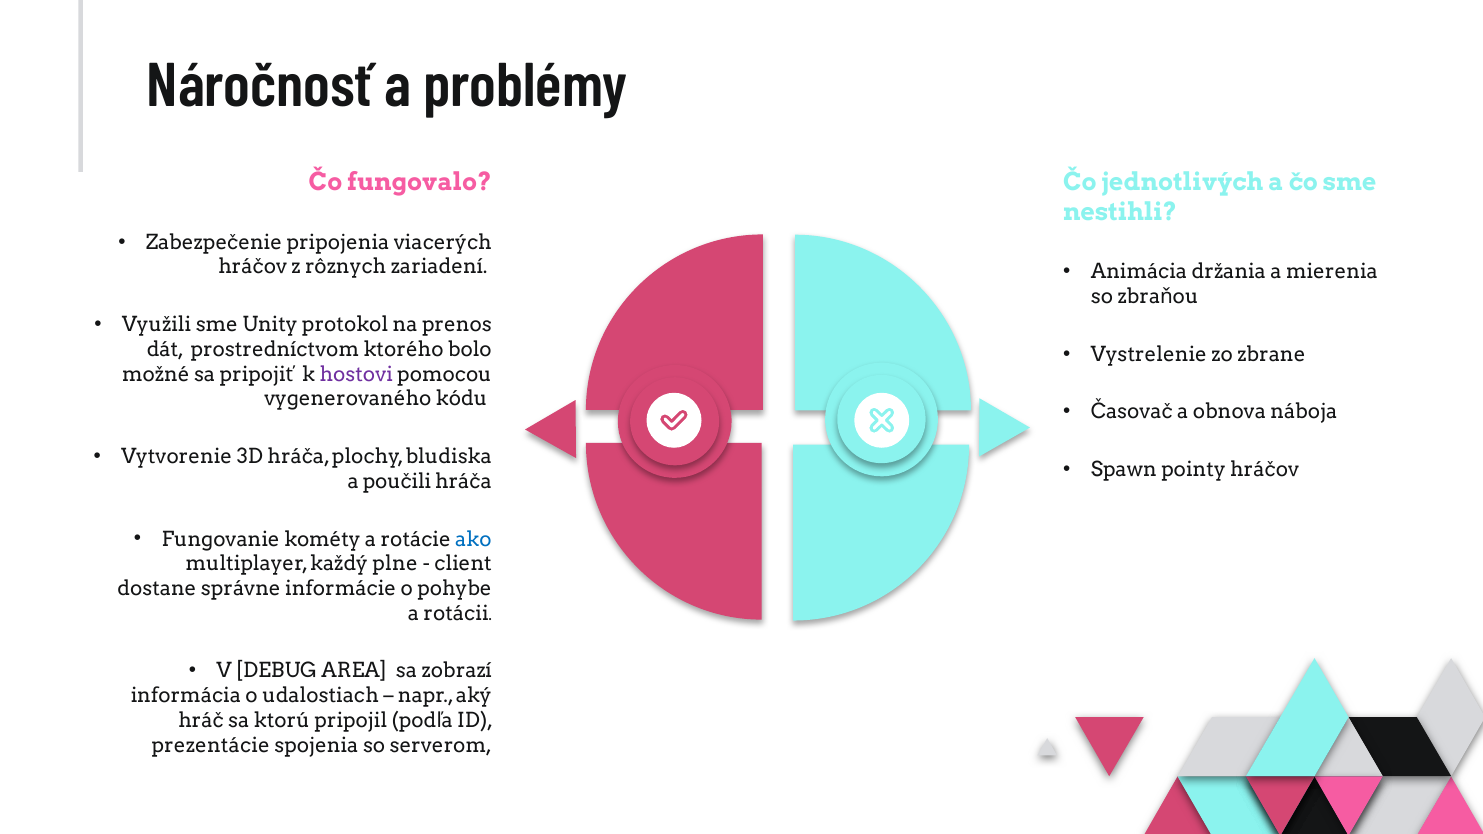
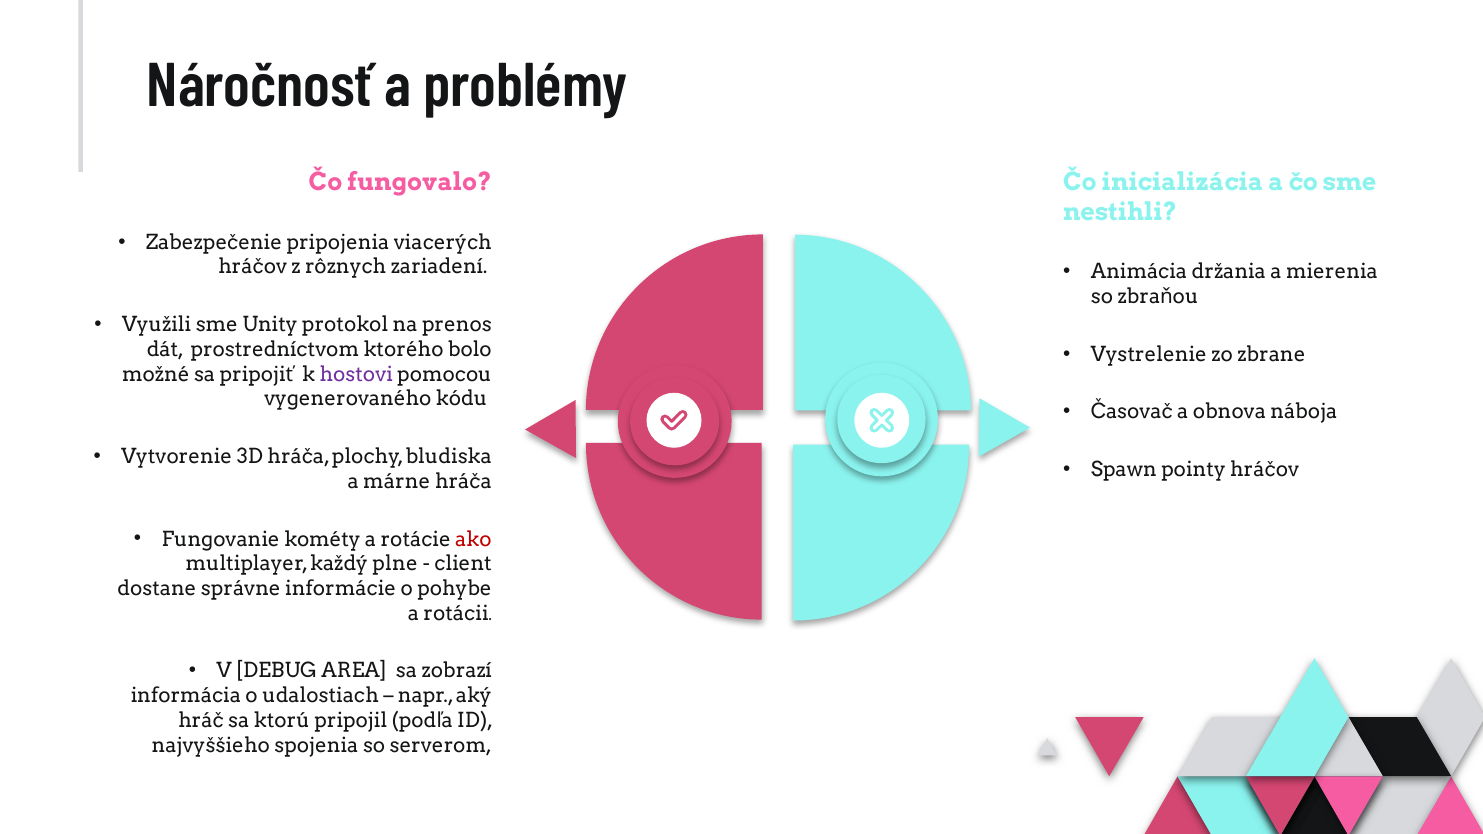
jednotlivých: jednotlivých -> inicializácia
poučili: poučili -> márne
ako colour: blue -> red
prezentácie: prezentácie -> najvyššieho
